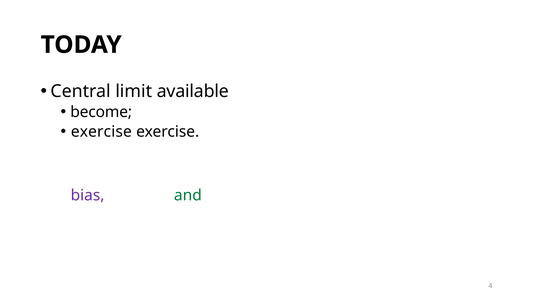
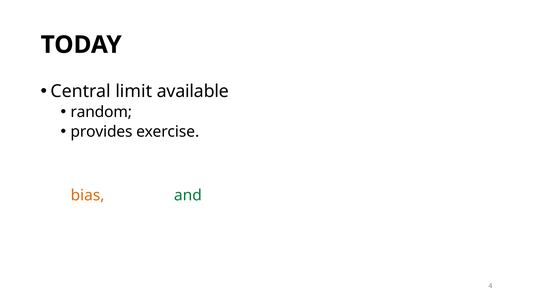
become: become -> random
exercise at (101, 132): exercise -> provides
bias colour: purple -> orange
